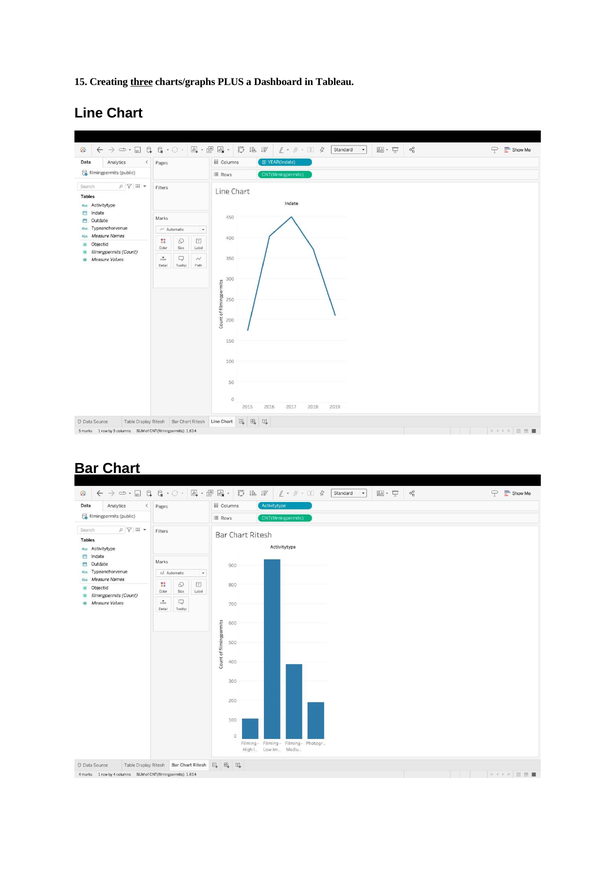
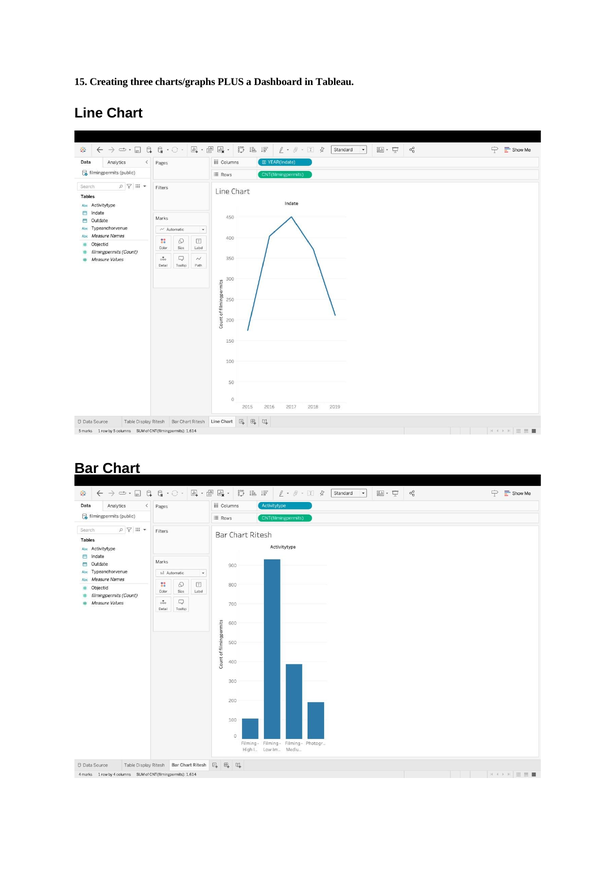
three underline: present -> none
